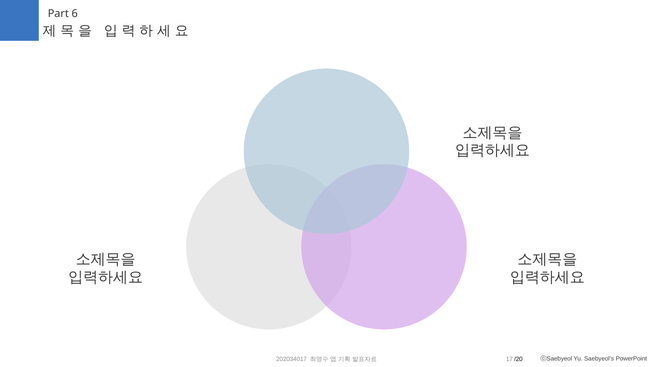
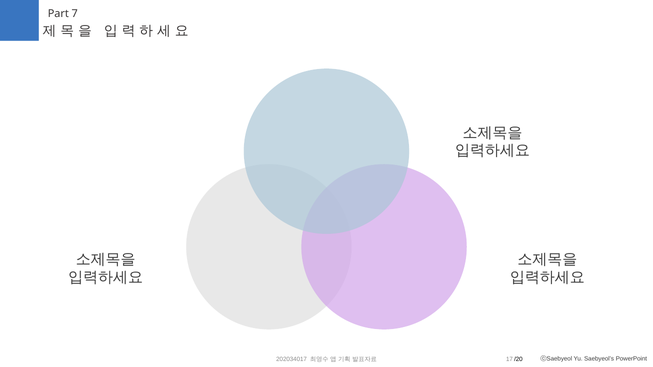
6: 6 -> 7
